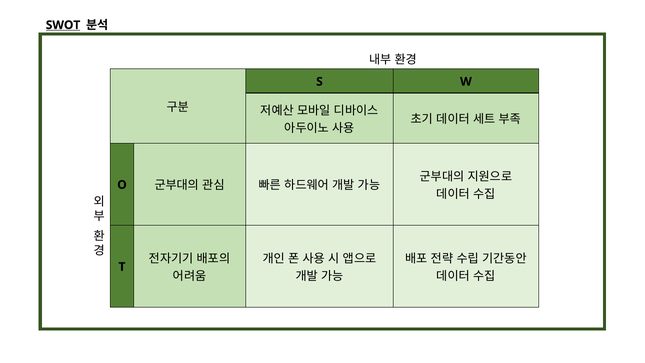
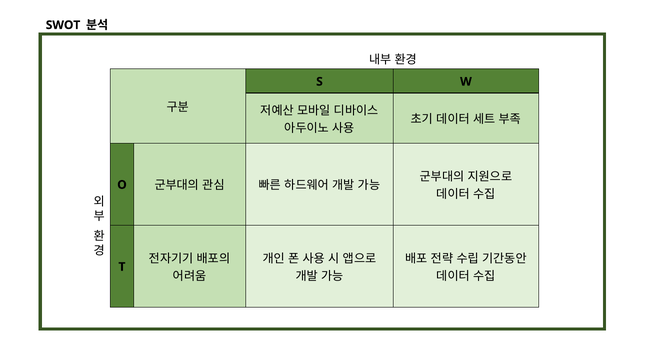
SWOT underline: present -> none
